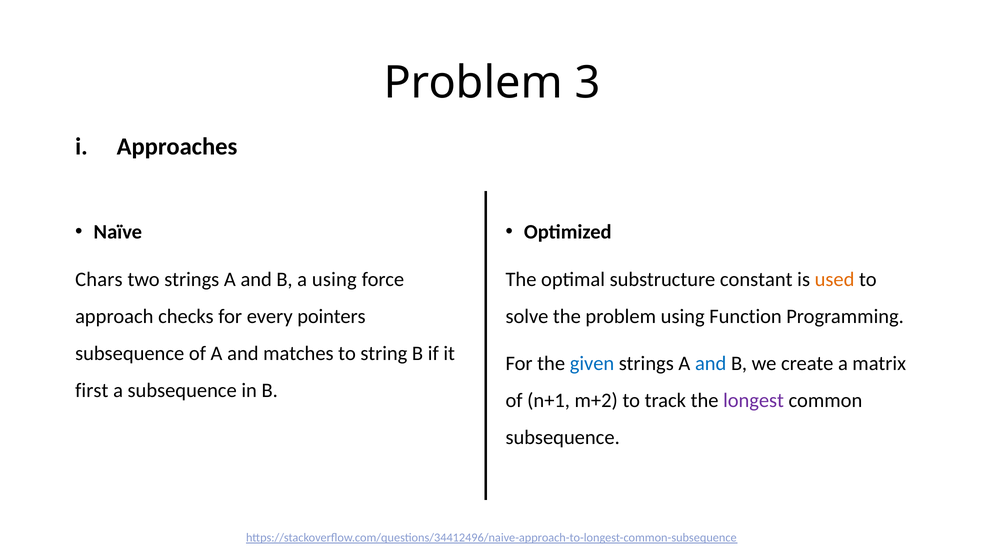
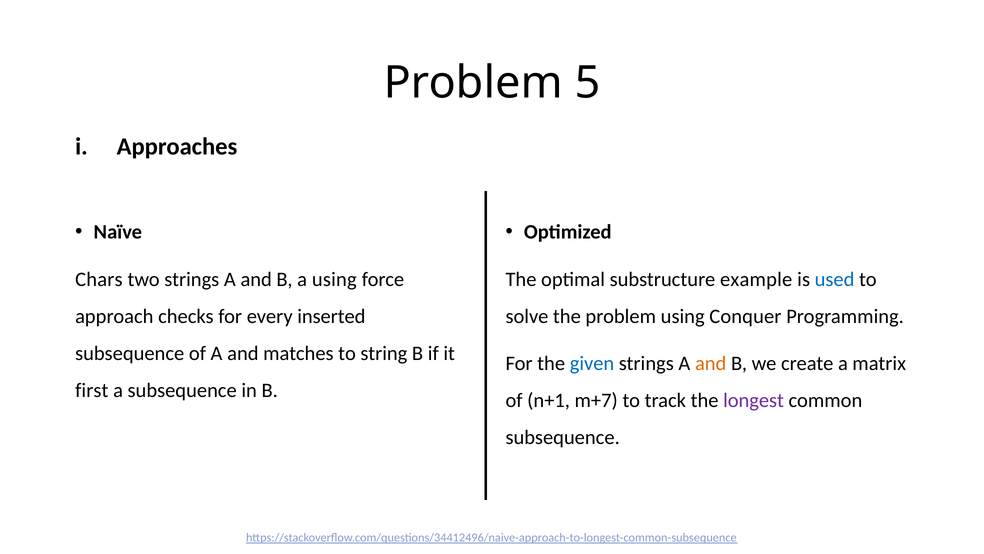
3: 3 -> 5
constant: constant -> example
used colour: orange -> blue
pointers: pointers -> inserted
Function: Function -> Conquer
and at (711, 363) colour: blue -> orange
m+2: m+2 -> m+7
